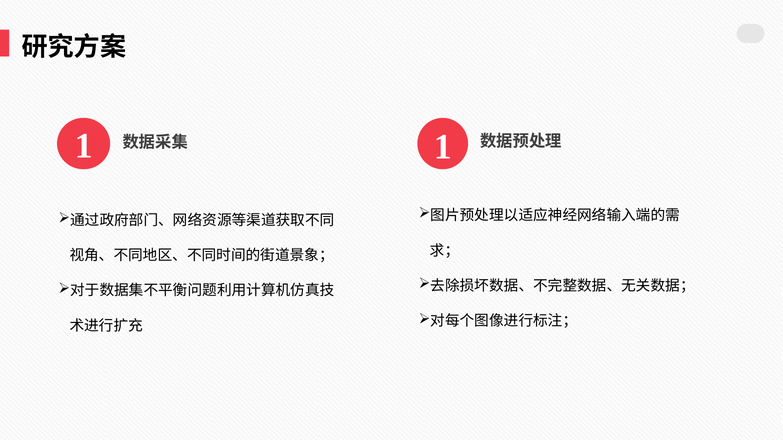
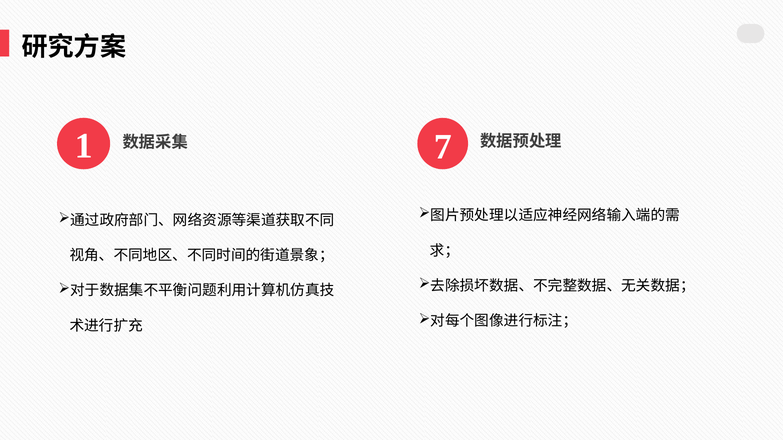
1 1: 1 -> 7
